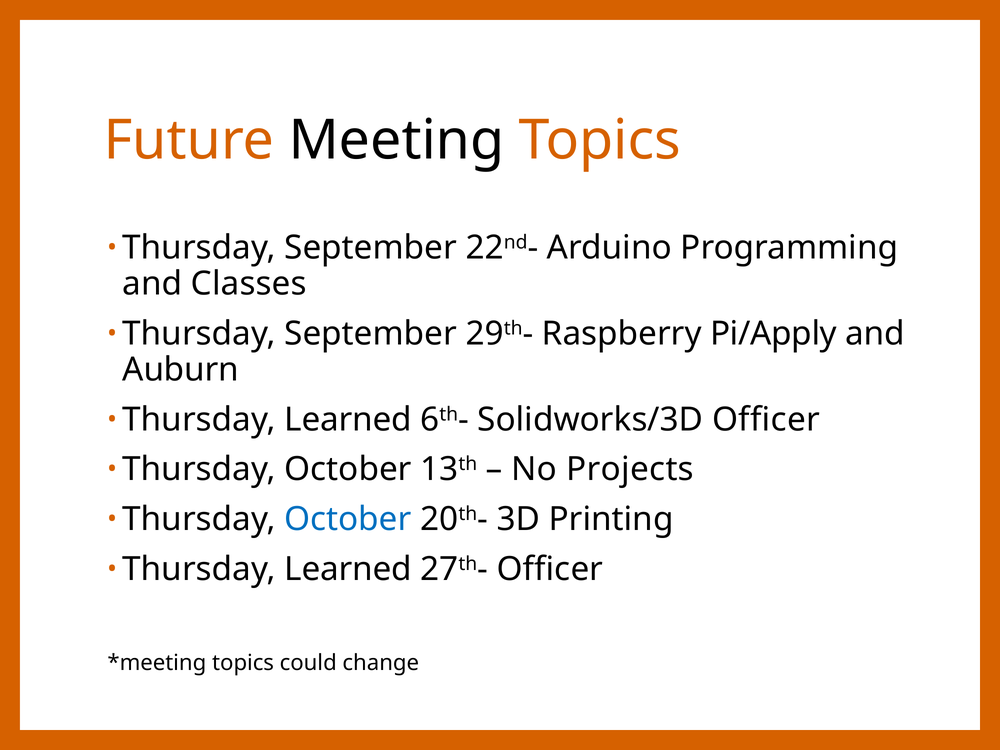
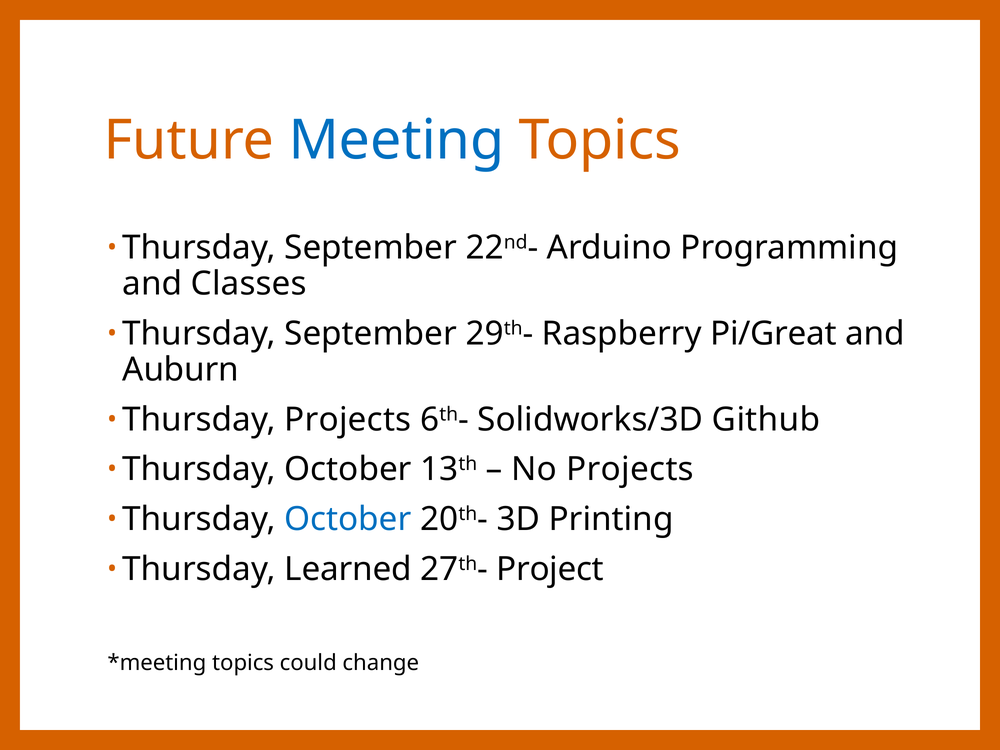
Meeting colour: black -> blue
Pi/Apply: Pi/Apply -> Pi/Great
Learned at (348, 420): Learned -> Projects
Solidworks/3D Officer: Officer -> Github
27th- Officer: Officer -> Project
